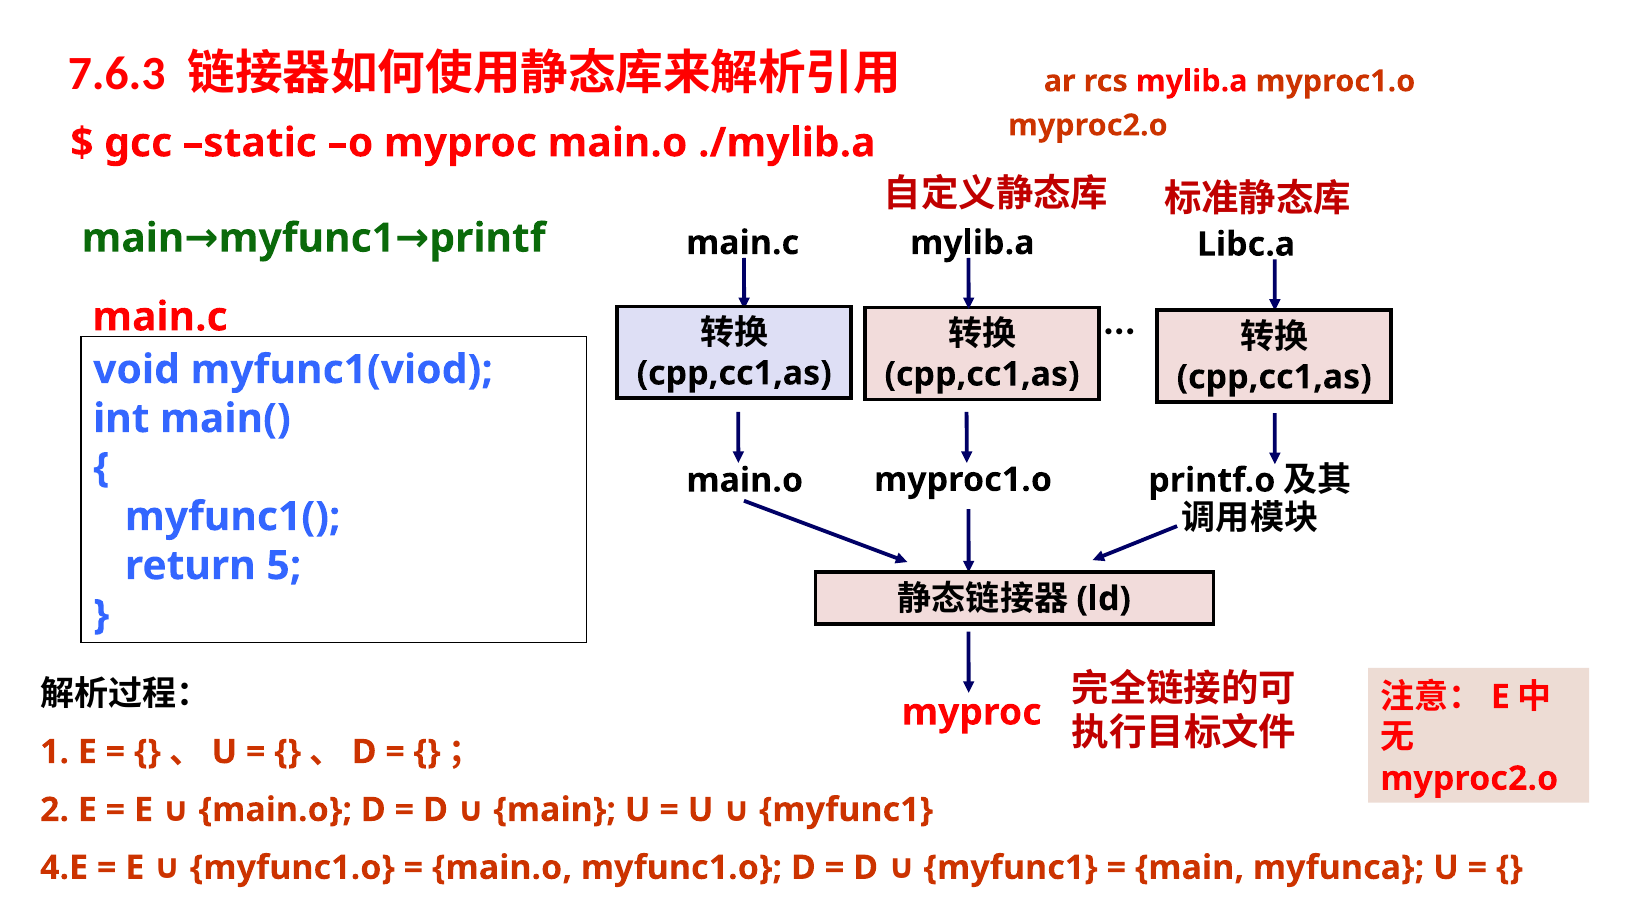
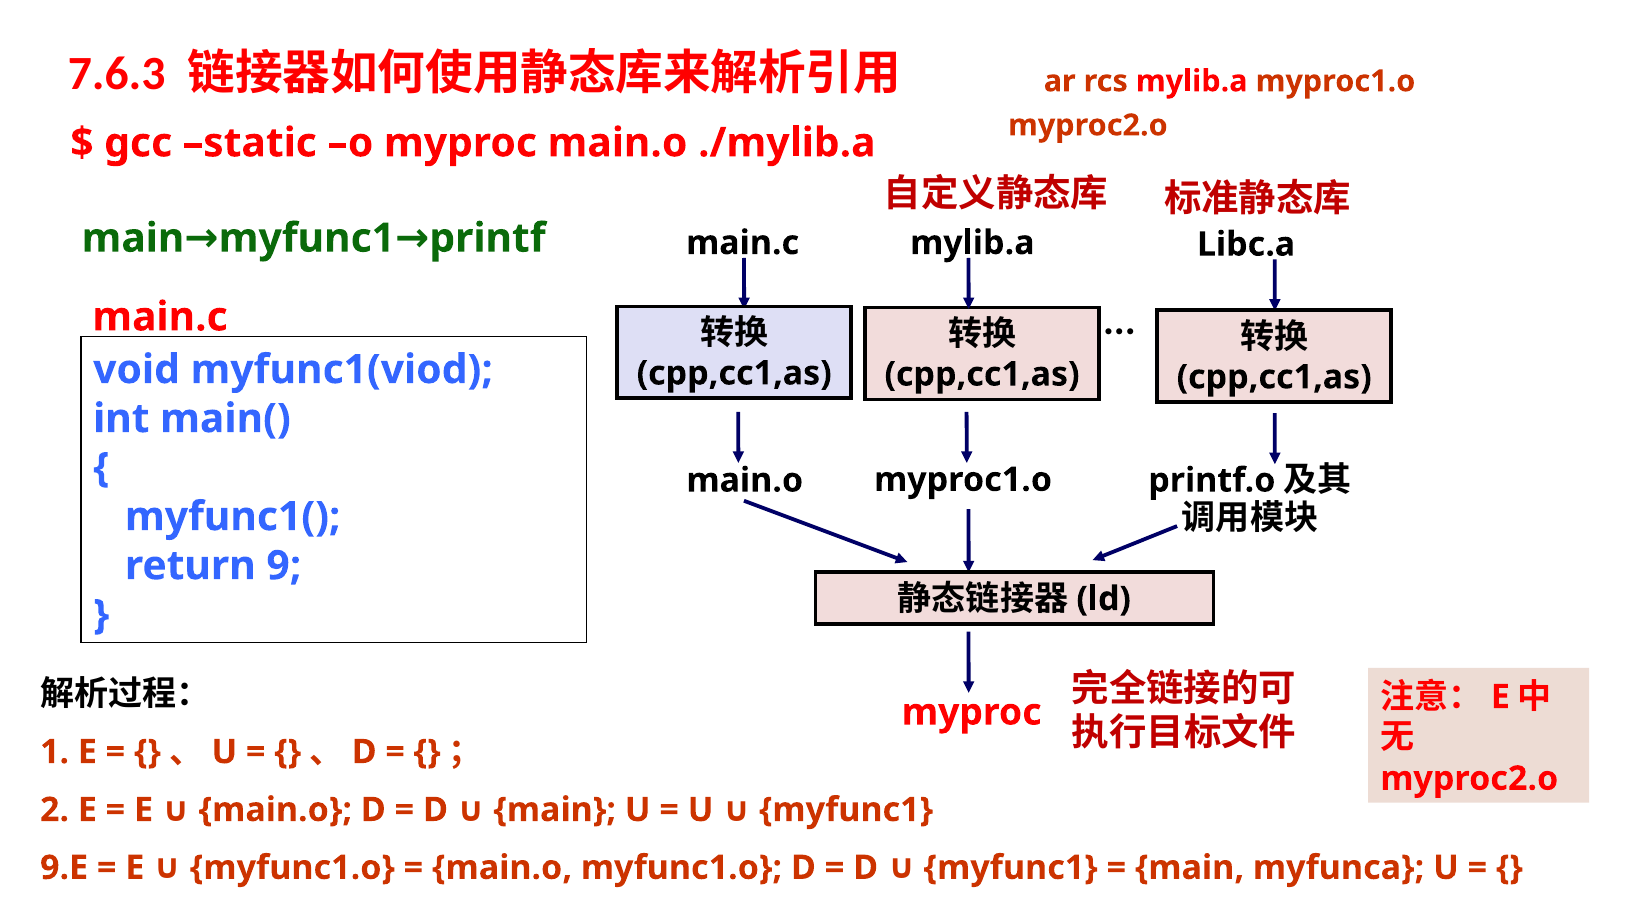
5: 5 -> 9
4.E: 4.E -> 9.E
